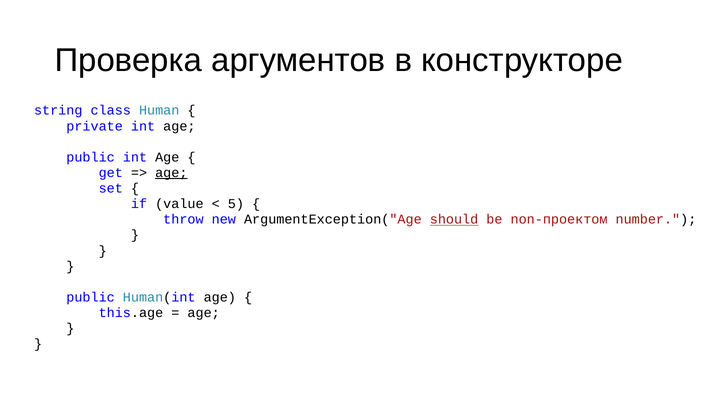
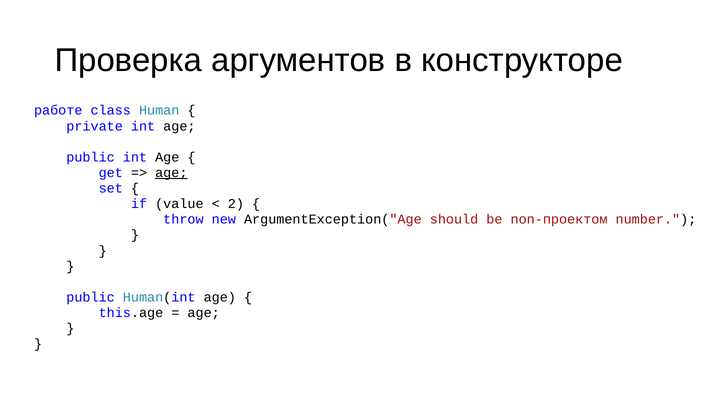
string: string -> работе
5: 5 -> 2
should underline: present -> none
